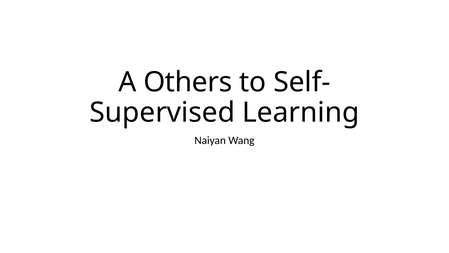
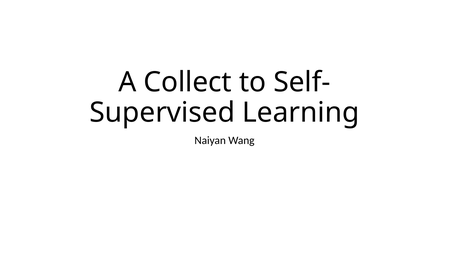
Others: Others -> Collect
